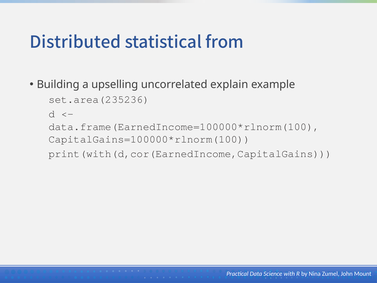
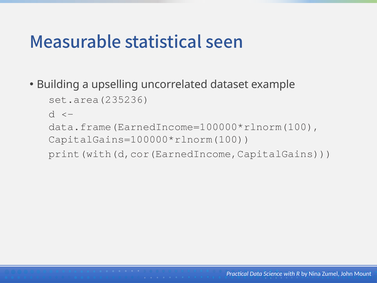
Distributed: Distributed -> Measurable
from: from -> seen
explain: explain -> dataset
